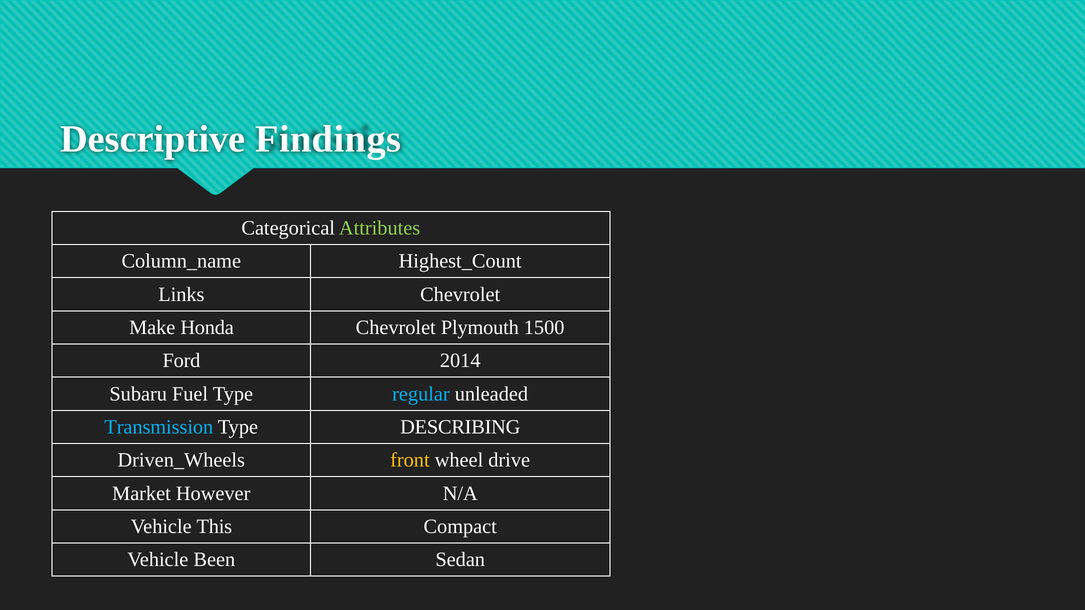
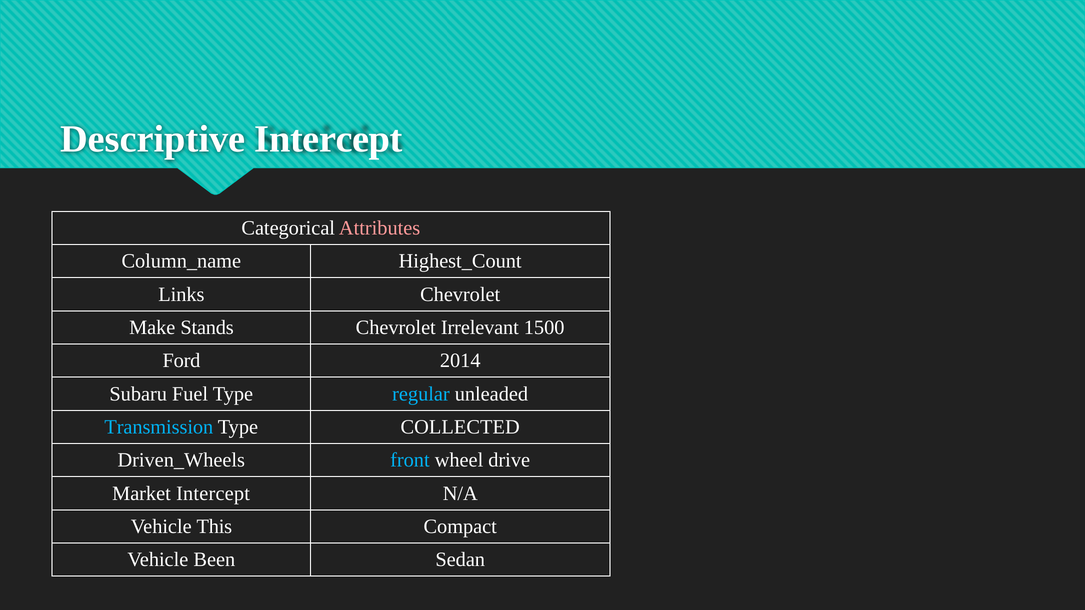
Descriptive Findings: Findings -> Intercept
Attributes colour: light green -> pink
Honda: Honda -> Stands
Plymouth: Plymouth -> Irrelevant
DESCRIBING: DESCRIBING -> COLLECTED
front colour: yellow -> light blue
Market However: However -> Intercept
